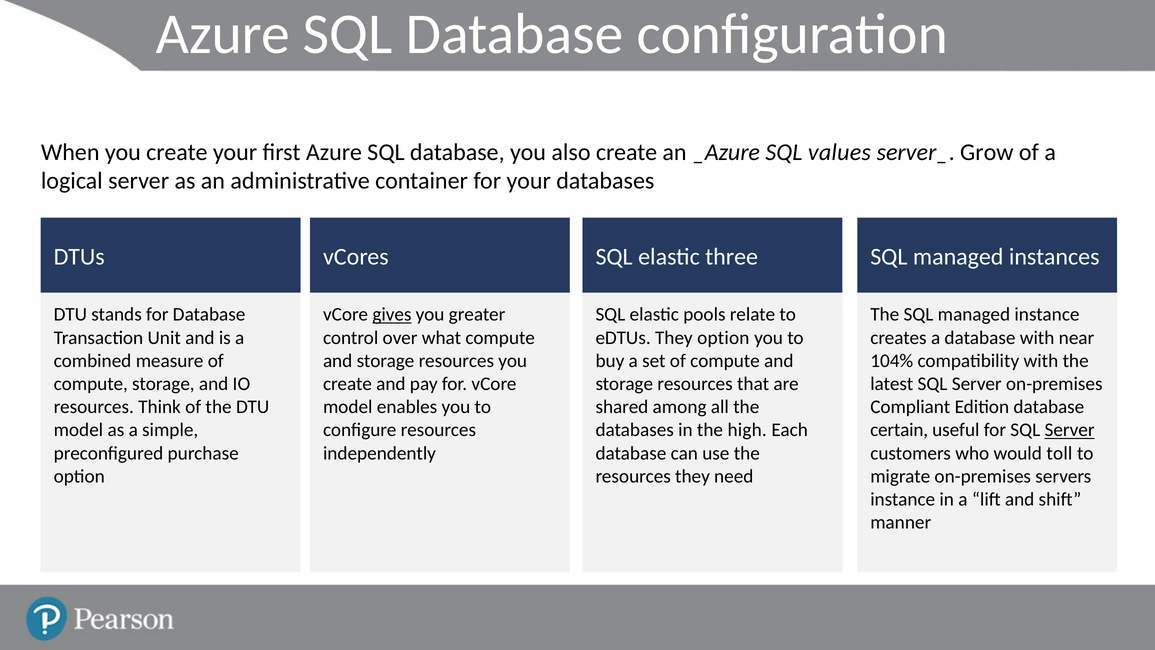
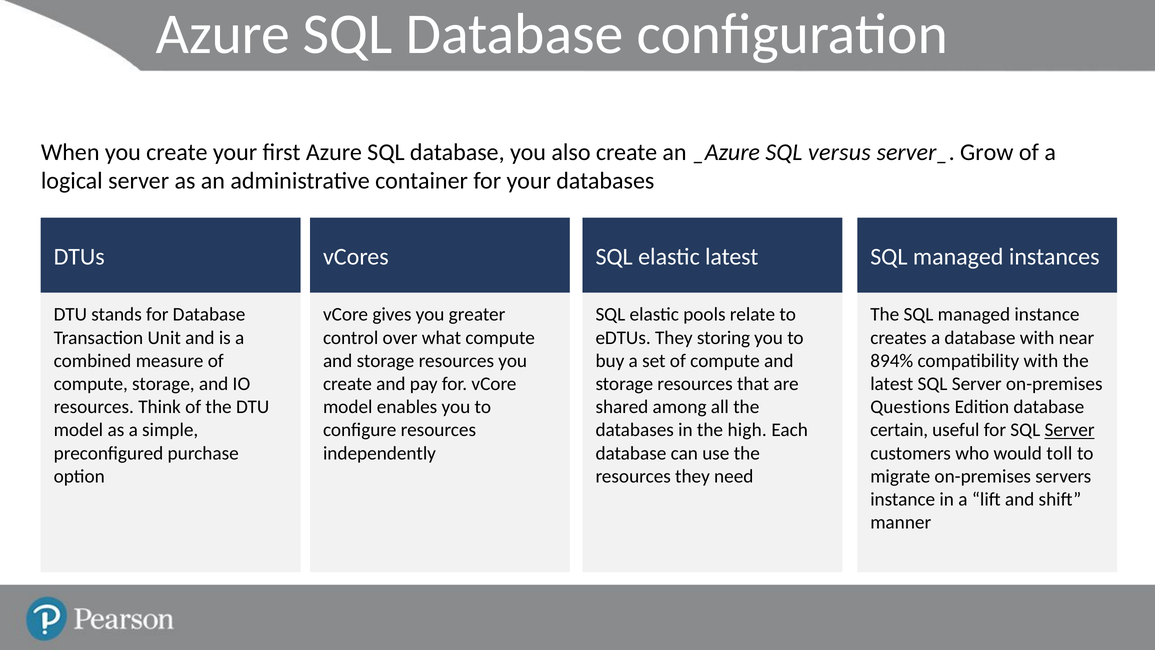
values: values -> versus
elastic three: three -> latest
gives underline: present -> none
They option: option -> storing
104%: 104% -> 894%
Compliant: Compliant -> Questions
